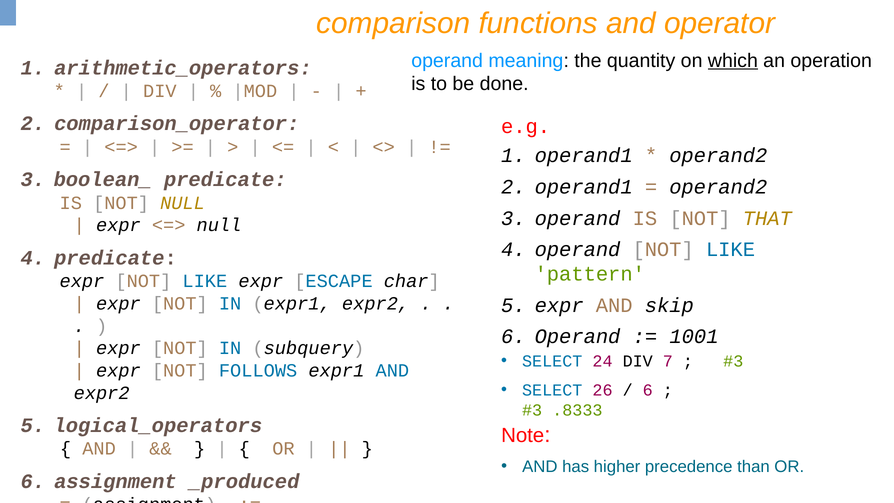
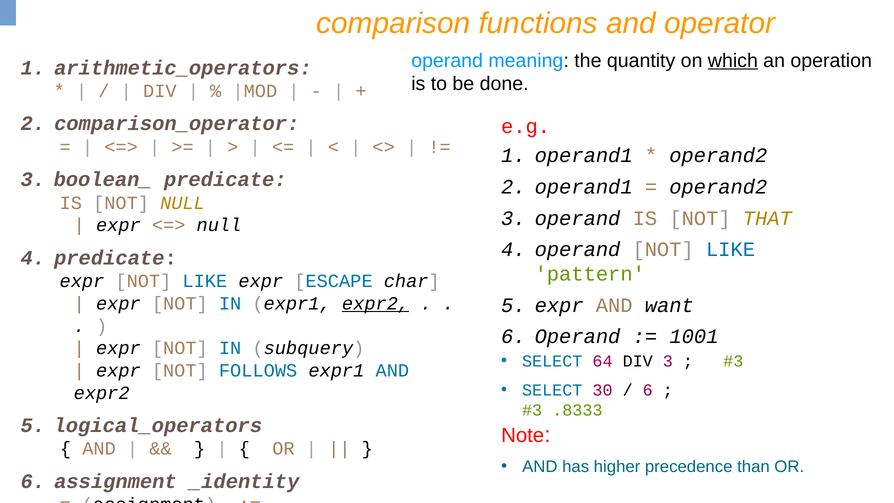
expr2 at (376, 303) underline: none -> present
skip: skip -> want
24: 24 -> 64
DIV 7: 7 -> 3
26: 26 -> 30
_produced: _produced -> _identity
